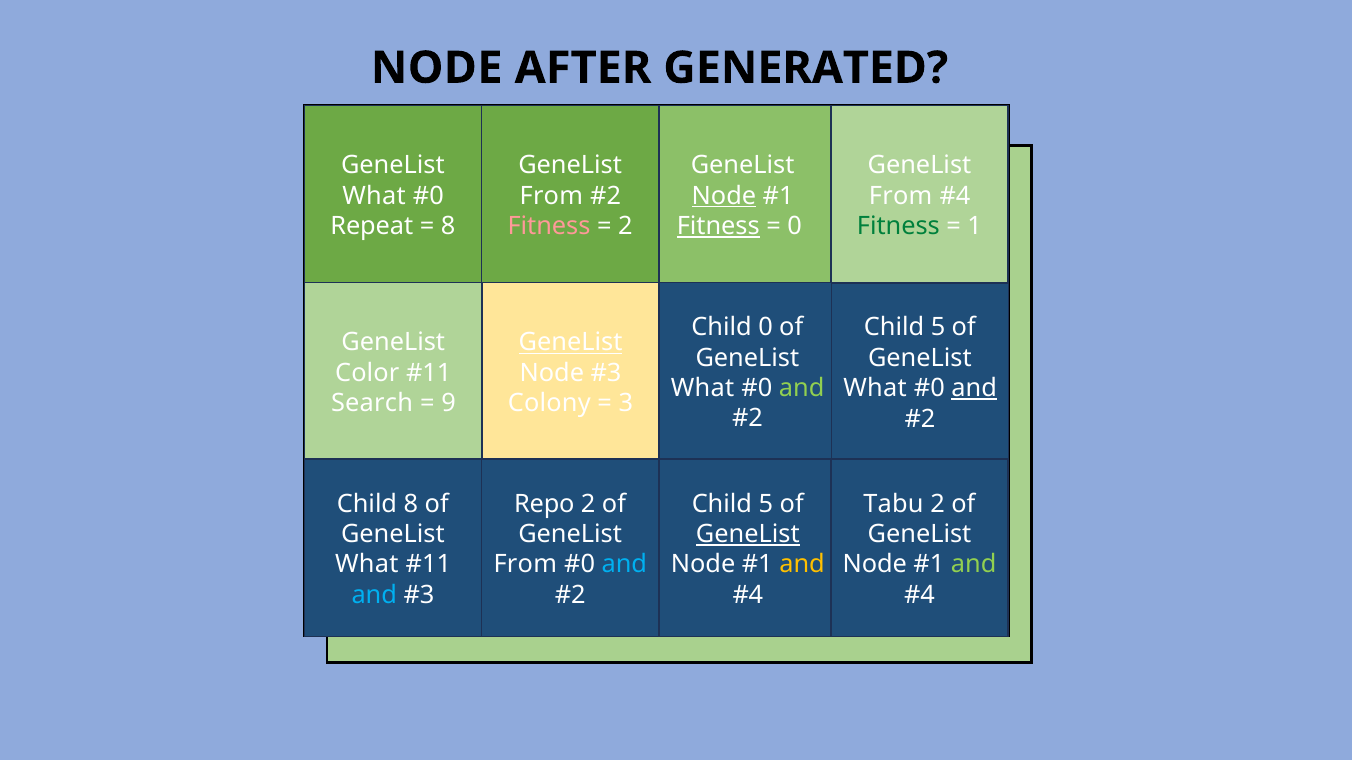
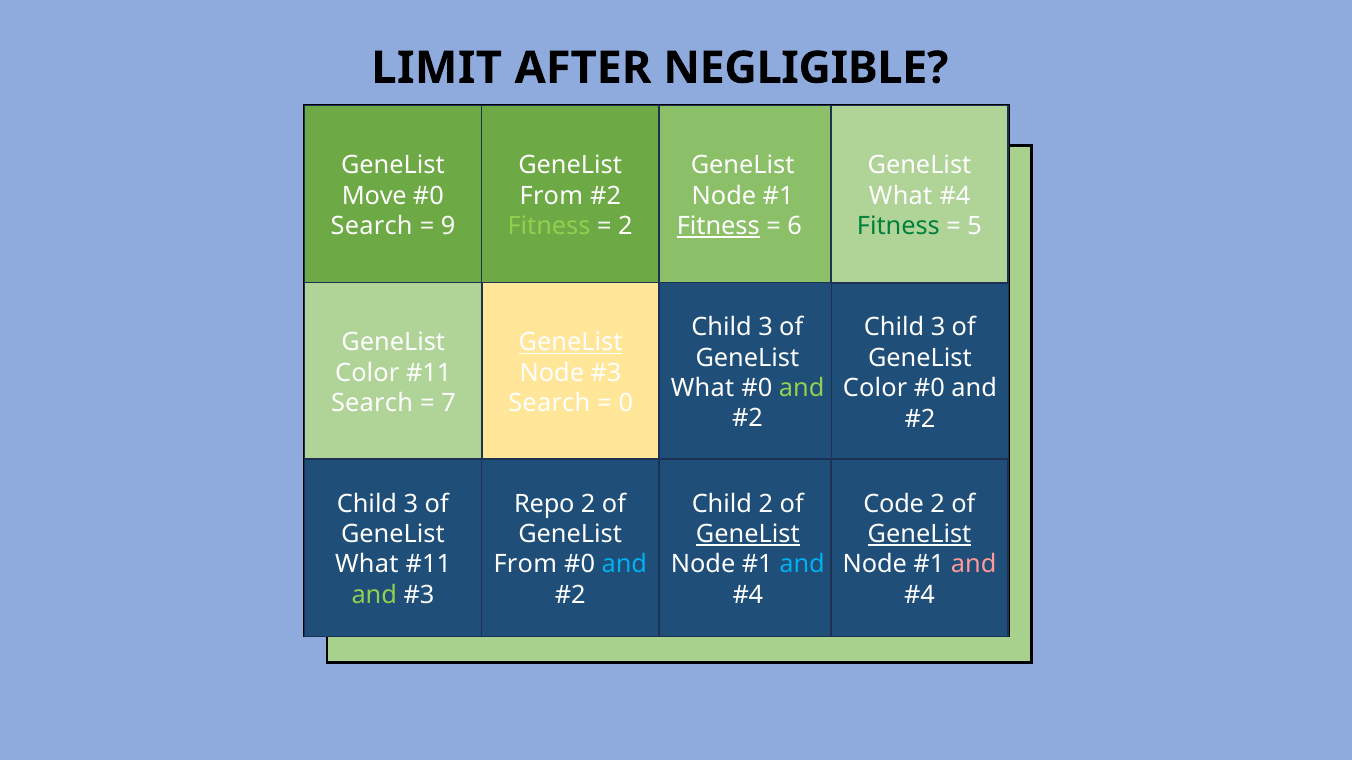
NODE at (437, 68): NODE -> LIMIT
GENERATED: GENERATED -> NEGLIGIBLE
What at (374, 196): What -> Move
Node at (724, 196) underline: present -> none
From at (901, 196): From -> What
Repeat at (372, 226): Repeat -> Search
8 at (448, 226): 8 -> 9
Fitness at (549, 226) colour: pink -> light green
0 at (795, 226): 0 -> 6
1: 1 -> 5
0 at (766, 328): 0 -> 3
5 at (938, 328): 5 -> 3
What at (875, 389): What -> Color
and at (974, 389) underline: present -> none
9: 9 -> 7
Colony at (549, 404): Colony -> Search
3: 3 -> 0
8 at (411, 504): 8 -> 3
5 at (766, 504): 5 -> 2
Tabu: Tabu -> Code
GeneList at (920, 535) underline: none -> present
and at (802, 565) colour: yellow -> light blue
and at (974, 565) colour: light green -> pink
and at (374, 595) colour: light blue -> light green
